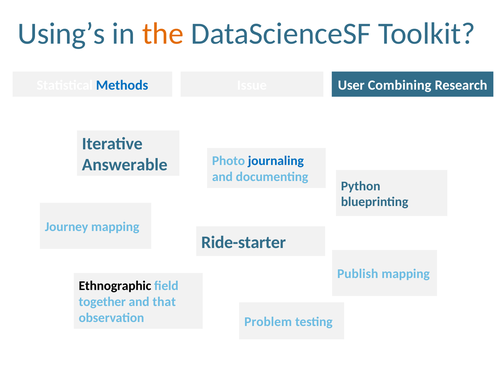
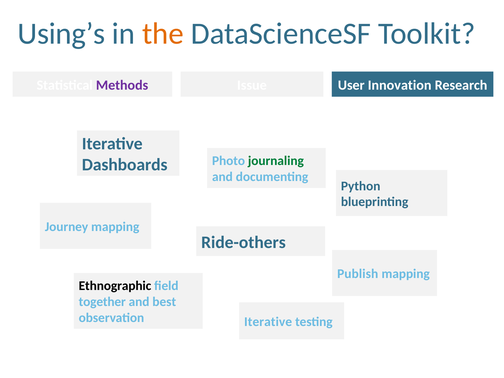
Methods colour: blue -> purple
Combining: Combining -> Innovation
journaling colour: blue -> green
Answerable: Answerable -> Dashboards
Ride-starter: Ride-starter -> Ride-others
that: that -> best
Problem at (268, 322): Problem -> Iterative
